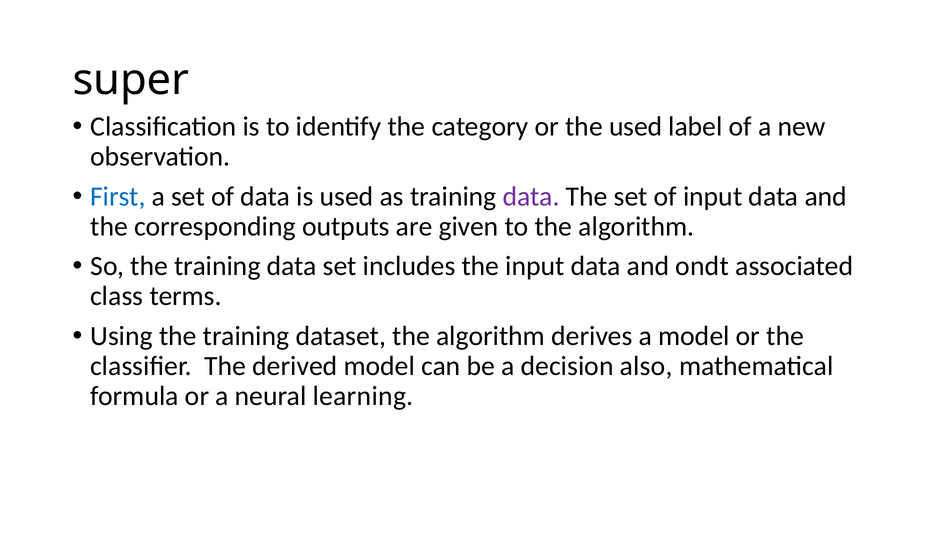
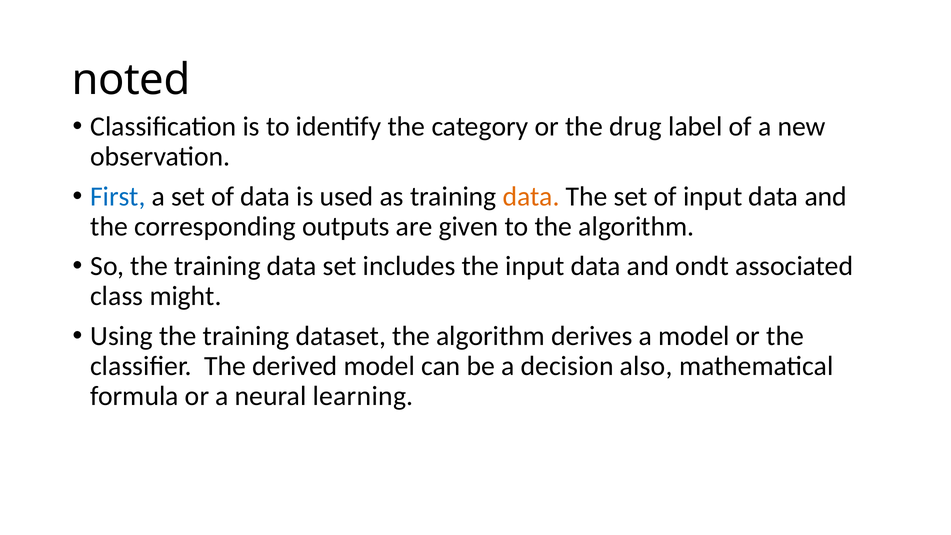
super: super -> noted
the used: used -> drug
data at (531, 196) colour: purple -> orange
terms: terms -> might
